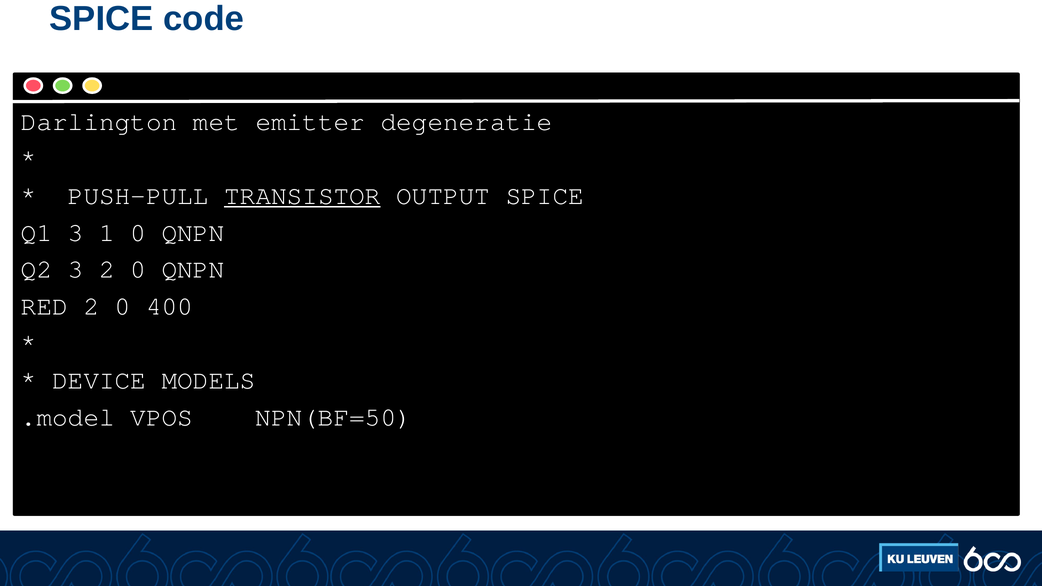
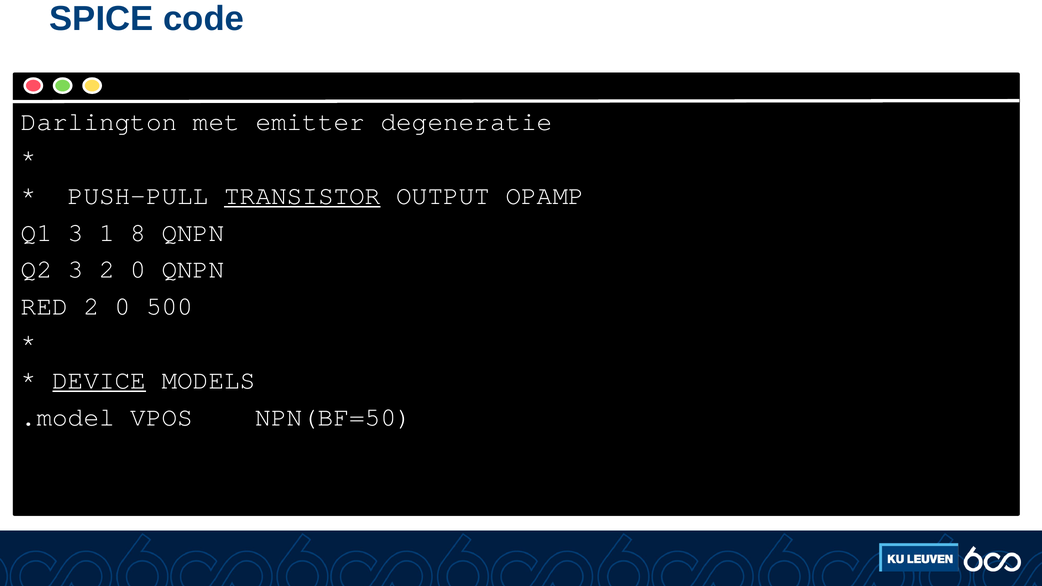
OUTPUT SPICE: SPICE -> OPAMP
1 0: 0 -> 8
400: 400 -> 500
DEVICE underline: none -> present
